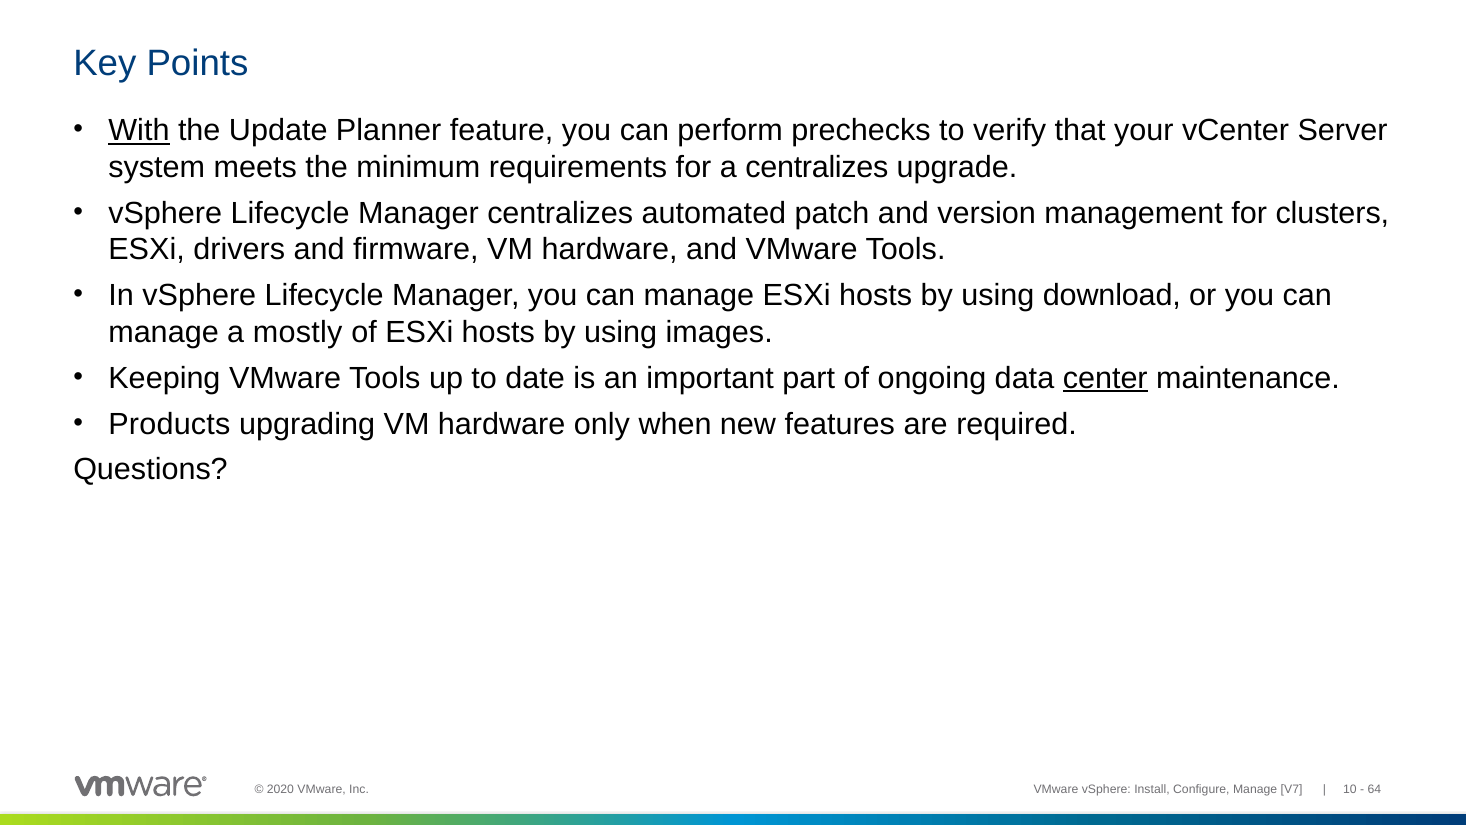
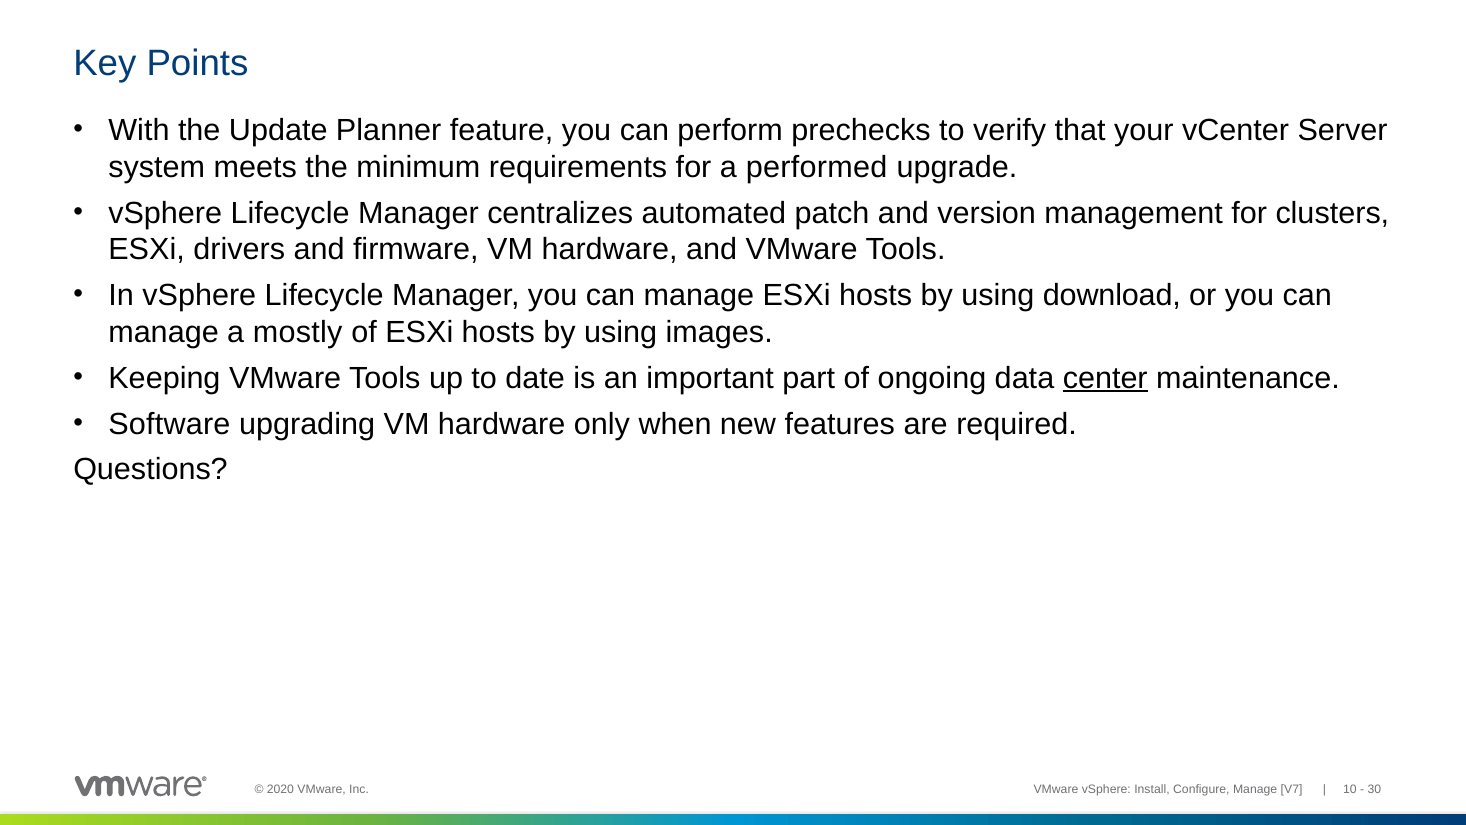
With underline: present -> none
a centralizes: centralizes -> performed
Products: Products -> Software
64: 64 -> 30
